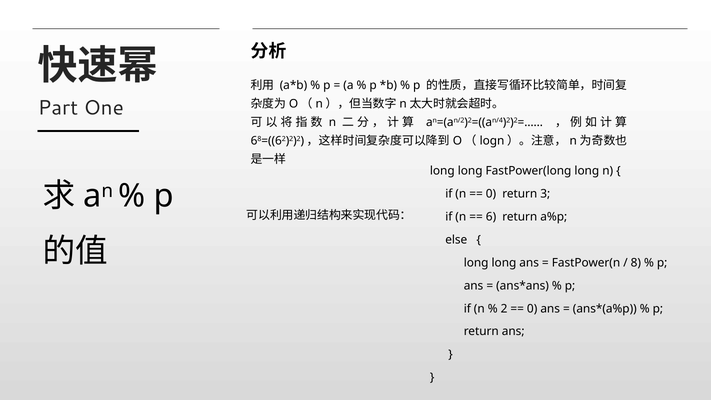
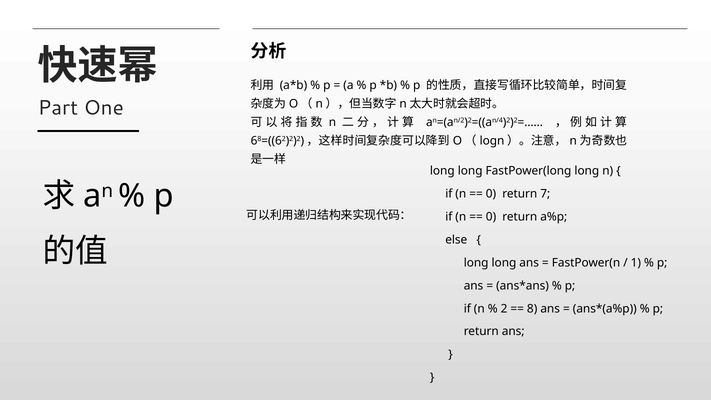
3: 3 -> 7
6 at (491, 217): 6 -> 0
8: 8 -> 1
0 at (532, 309): 0 -> 8
